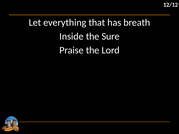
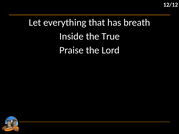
Sure: Sure -> True
